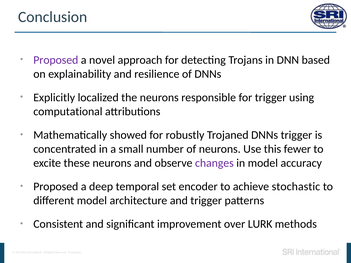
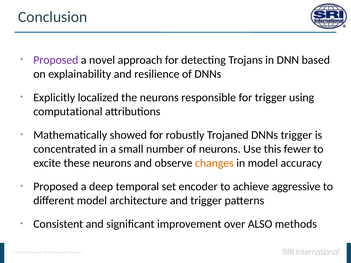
changes colour: purple -> orange
stochastic: stochastic -> aggressive
LURK: LURK -> ALSO
